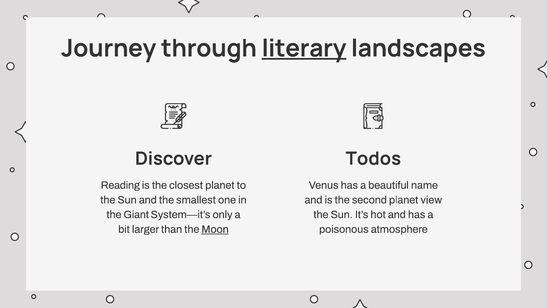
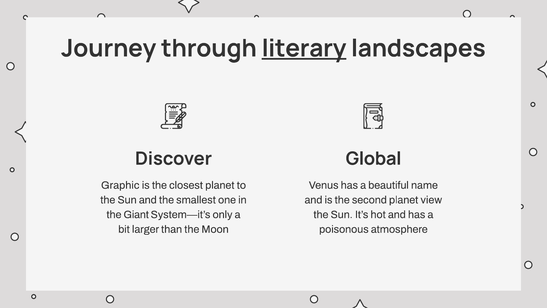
Todos: Todos -> Global
Reading: Reading -> Graphic
Moon underline: present -> none
